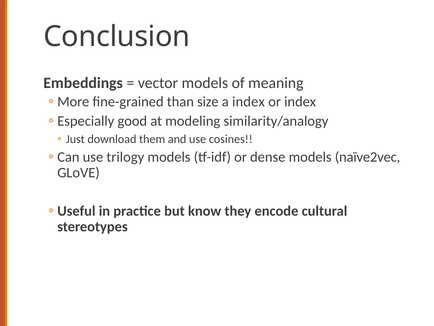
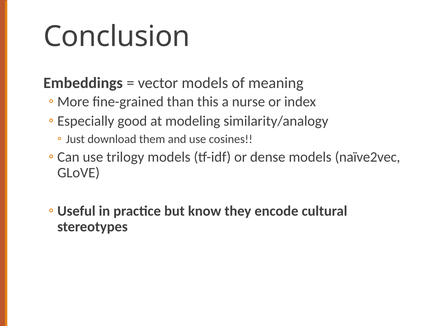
size: size -> this
a index: index -> nurse
